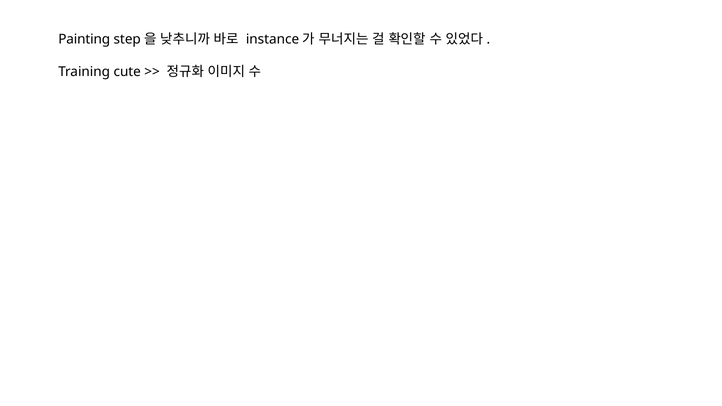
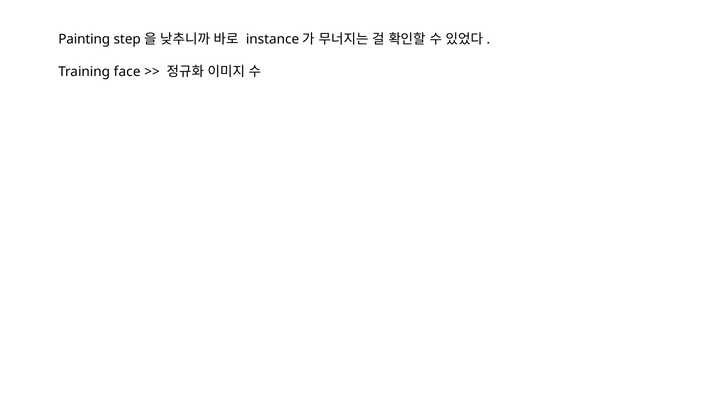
cute: cute -> face
